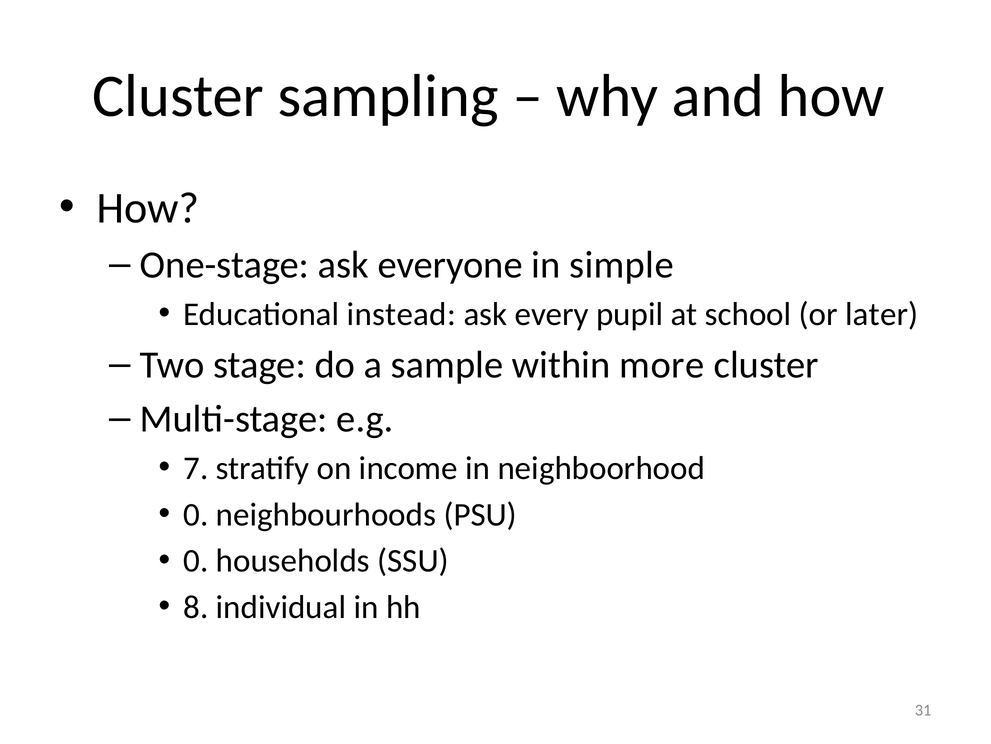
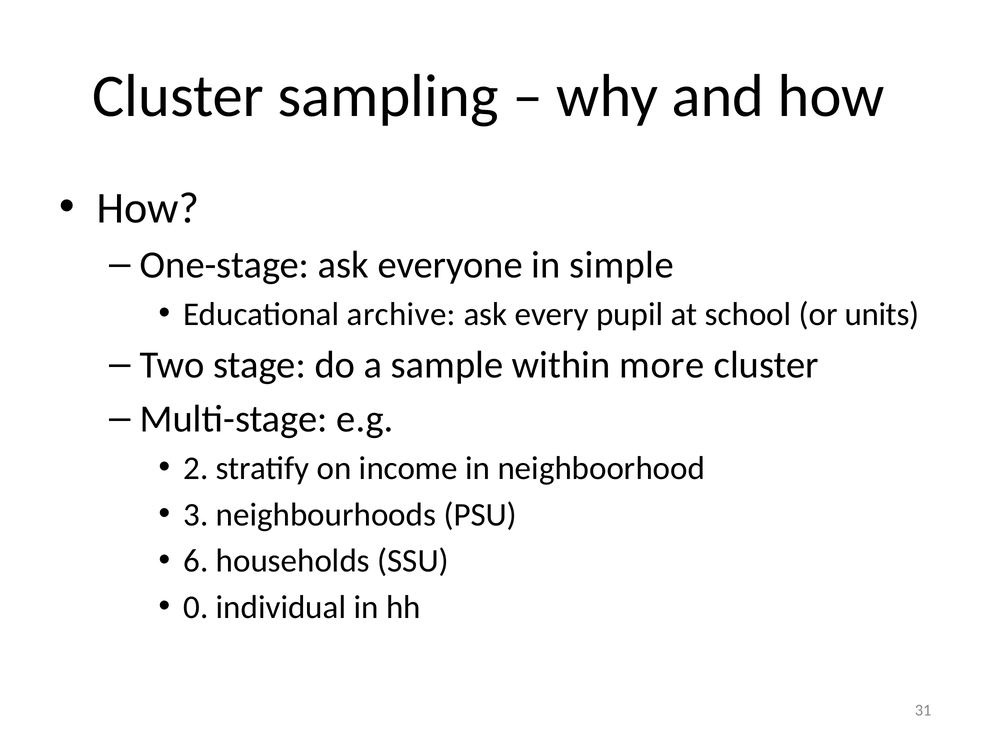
instead: instead -> archive
later: later -> units
7: 7 -> 2
0 at (196, 514): 0 -> 3
0 at (196, 560): 0 -> 6
8: 8 -> 0
